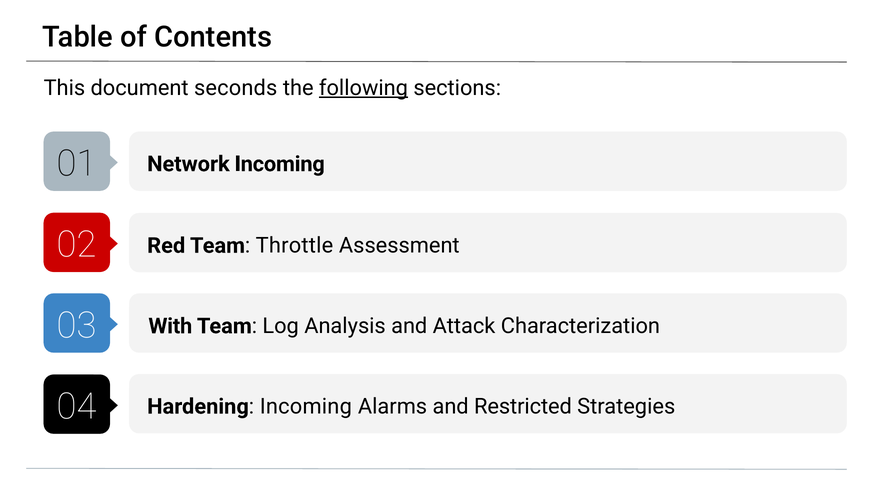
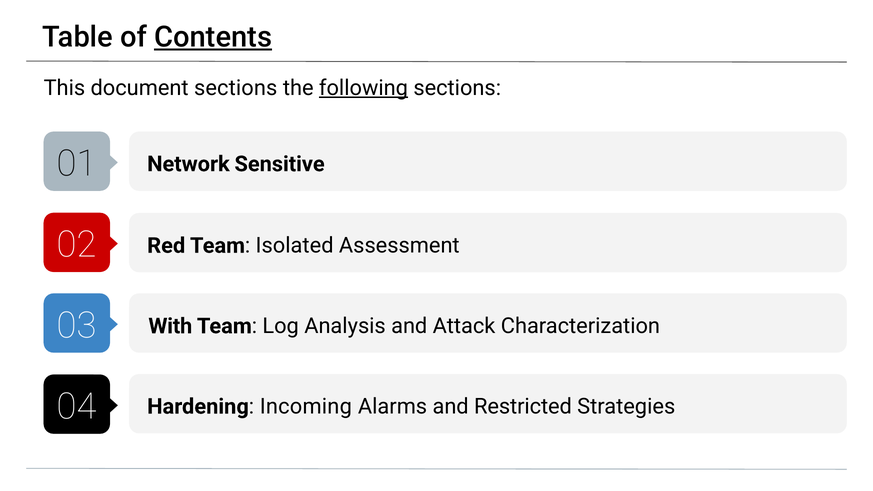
Contents underline: none -> present
document seconds: seconds -> sections
Network Incoming: Incoming -> Sensitive
Throttle: Throttle -> Isolated
